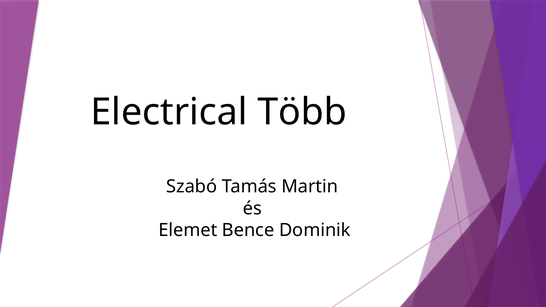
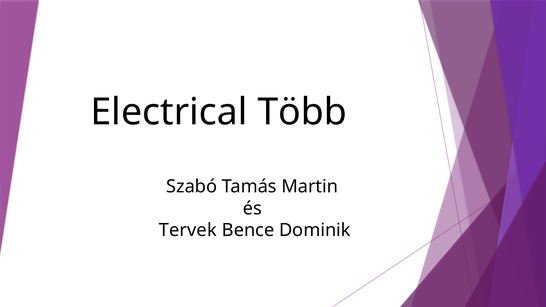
Elemet: Elemet -> Tervek
